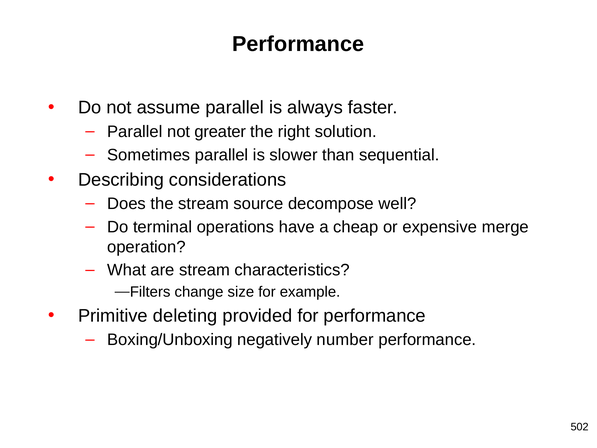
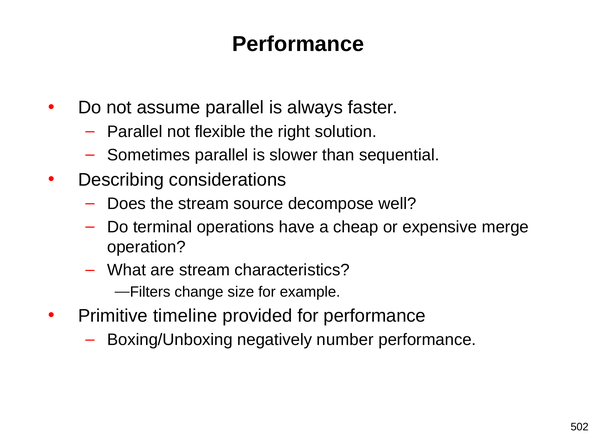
greater: greater -> flexible
deleting: deleting -> timeline
